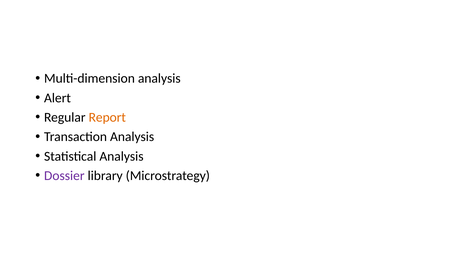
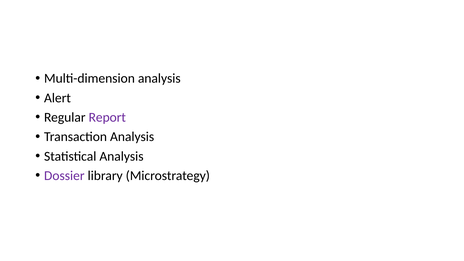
Report colour: orange -> purple
